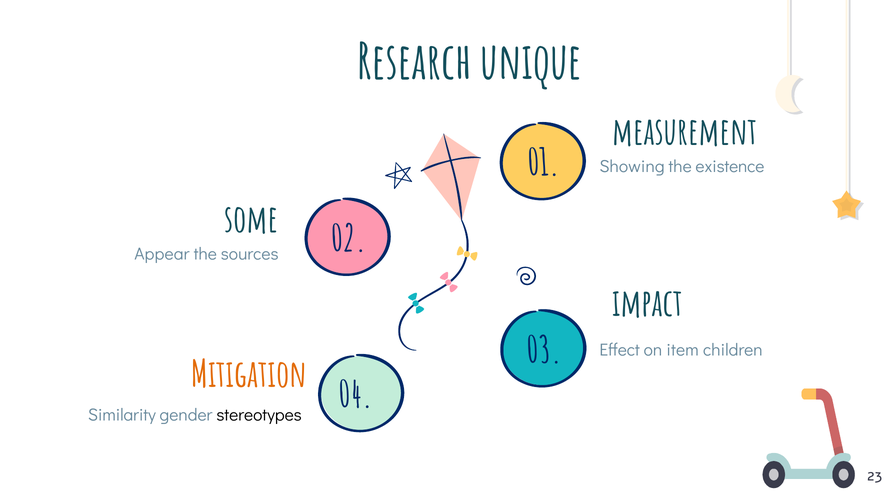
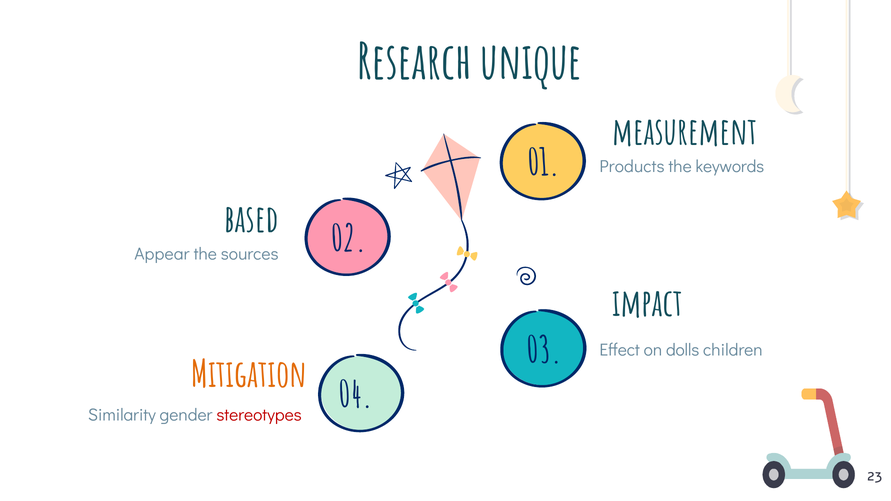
Showing: Showing -> Products
existence: existence -> keywords
some: some -> based
item: item -> dolls
stereotypes colour: black -> red
